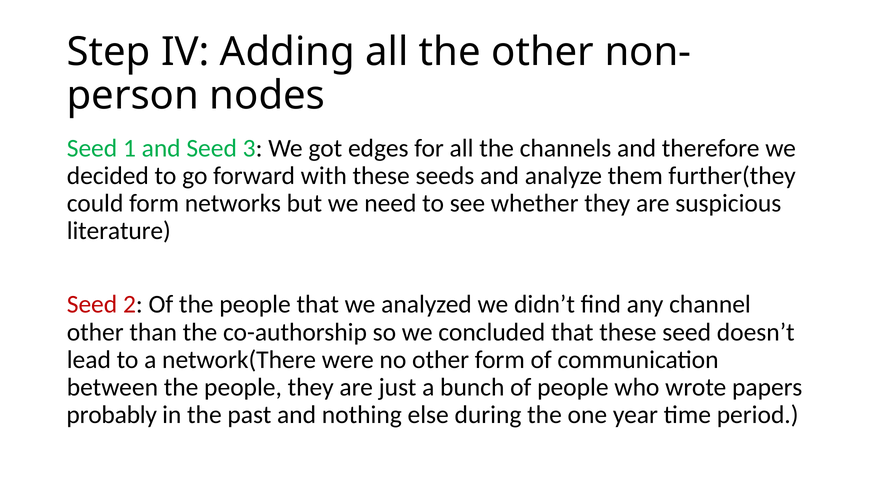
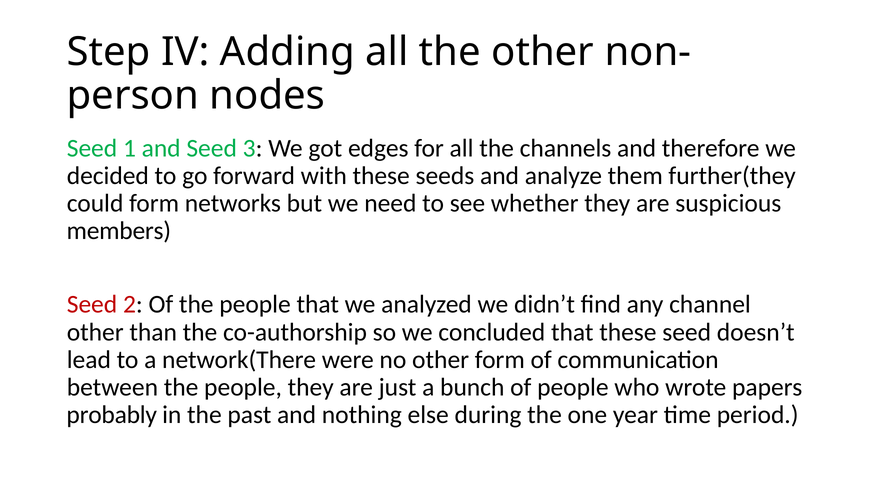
literature: literature -> members
